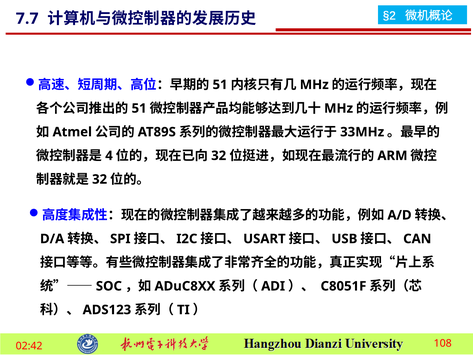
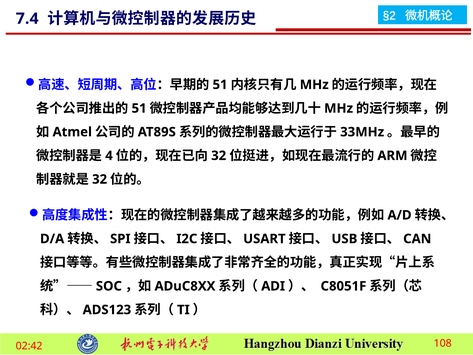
7.7: 7.7 -> 7.4
